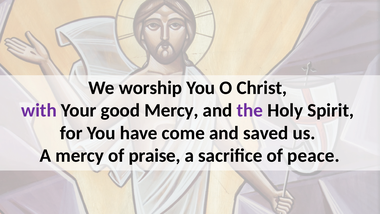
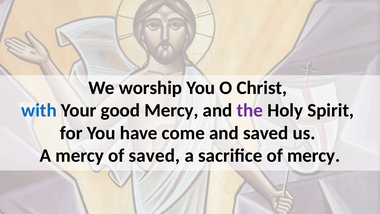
with colour: purple -> blue
of praise: praise -> saved
of peace: peace -> mercy
